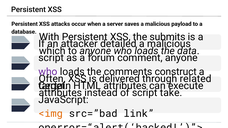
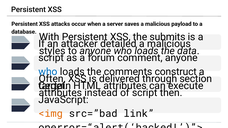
which: which -> styles
who at (48, 72) colour: purple -> blue
related: related -> section
take: take -> then
